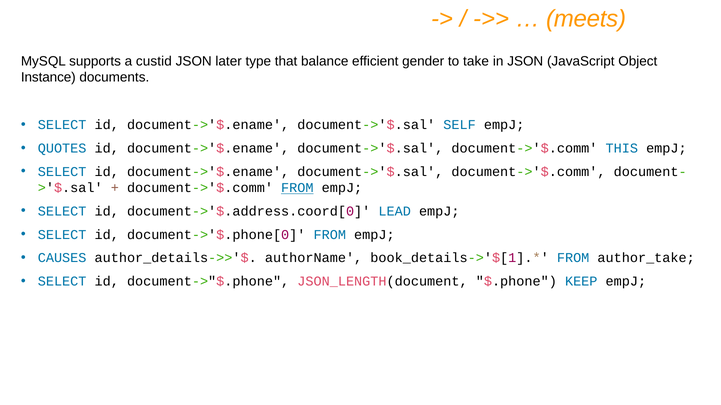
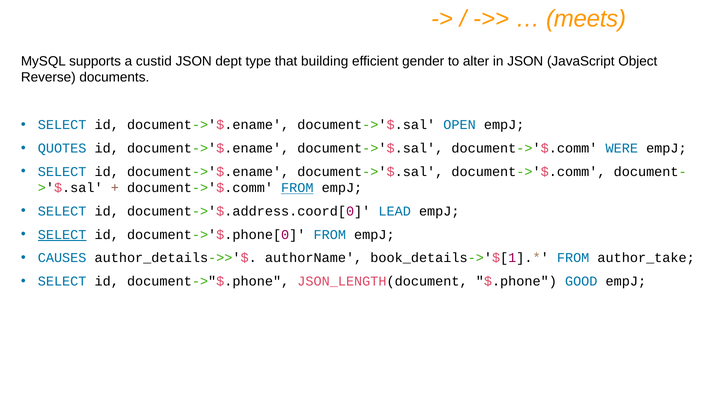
later: later -> dept
balance: balance -> building
take: take -> alter
Instance: Instance -> Reverse
SELF: SELF -> OPEN
THIS: THIS -> WERE
SELECT at (62, 235) underline: none -> present
KEEP: KEEP -> GOOD
